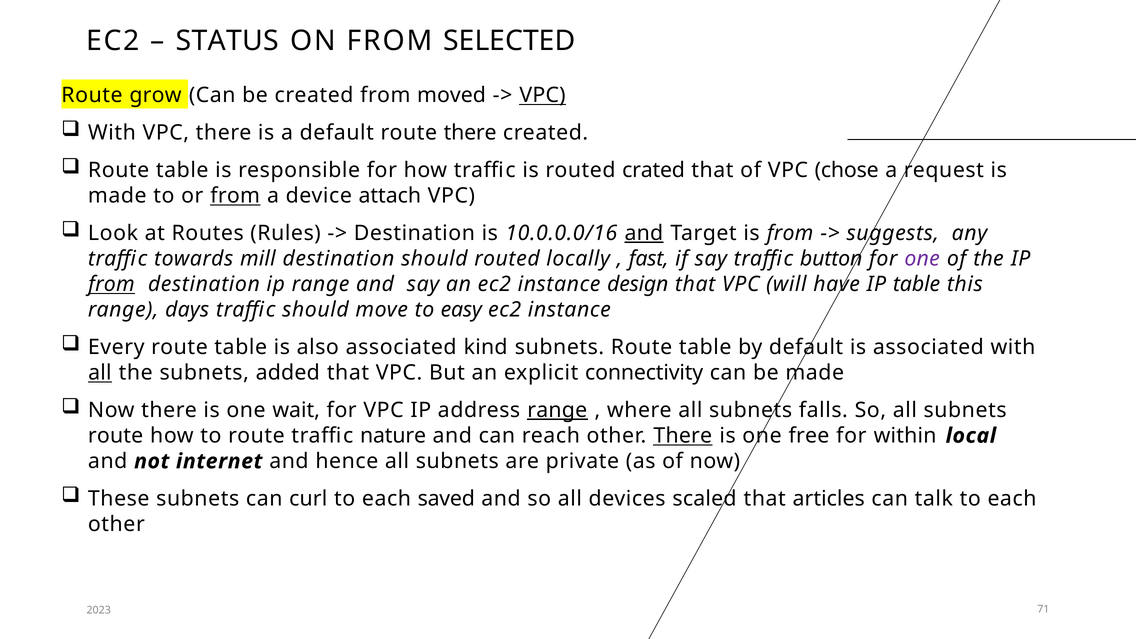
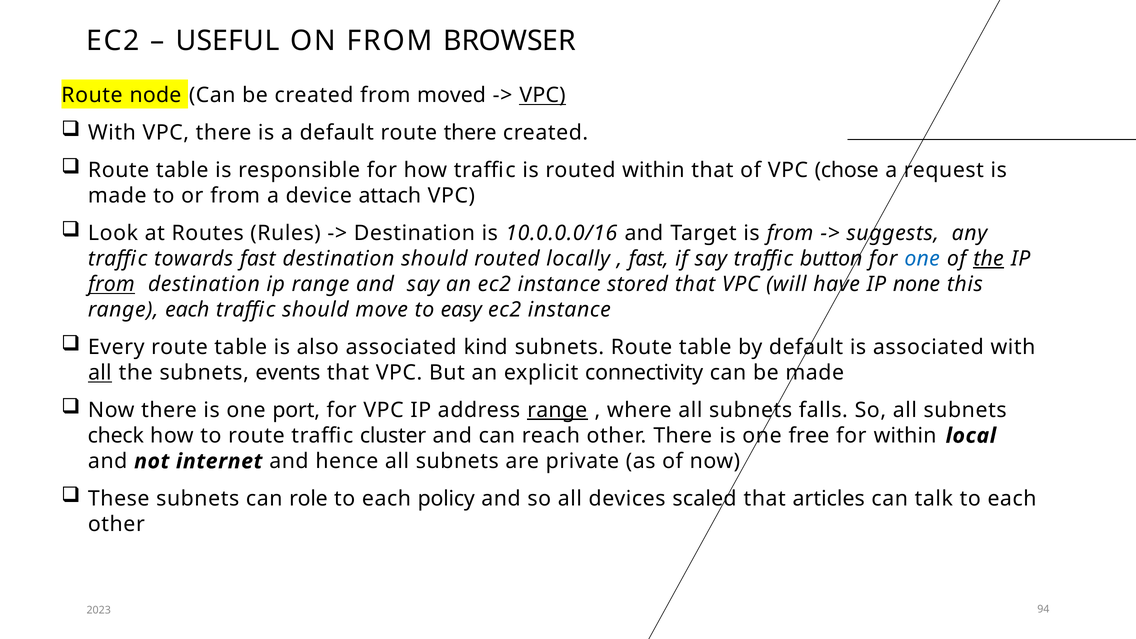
STATUS: STATUS -> USEFUL
SELECTED: SELECTED -> BROWSER
grow: grow -> node
routed crated: crated -> within
from at (235, 196) underline: present -> none
and at (644, 233) underline: present -> none
towards mill: mill -> fast
one at (922, 259) colour: purple -> blue
the at (988, 259) underline: none -> present
design: design -> stored
IP table: table -> none
range days: days -> each
added: added -> events
wait: wait -> port
route at (116, 436): route -> check
nature: nature -> cluster
There at (683, 436) underline: present -> none
curl: curl -> role
saved: saved -> policy
71: 71 -> 94
